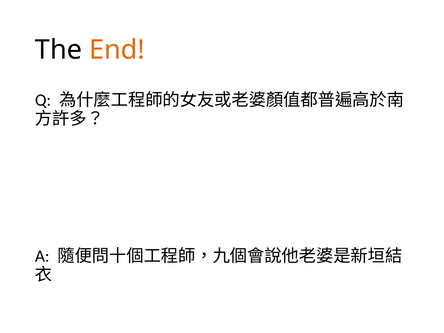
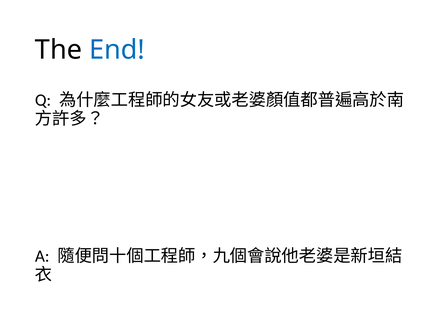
End colour: orange -> blue
